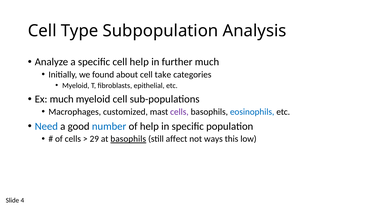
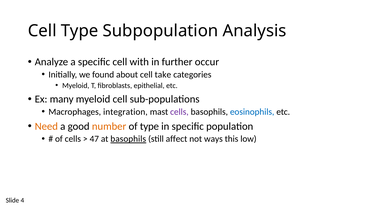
cell help: help -> with
further much: much -> occur
Ex much: much -> many
customized: customized -> integration
Need colour: blue -> orange
number colour: blue -> orange
of help: help -> type
29: 29 -> 47
